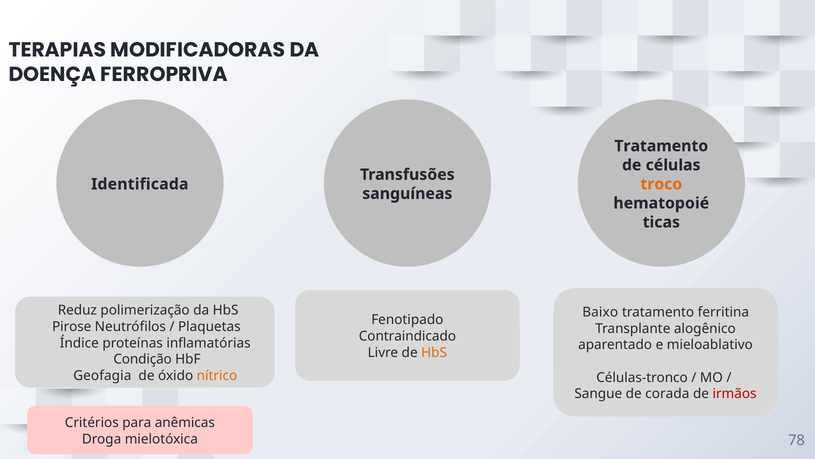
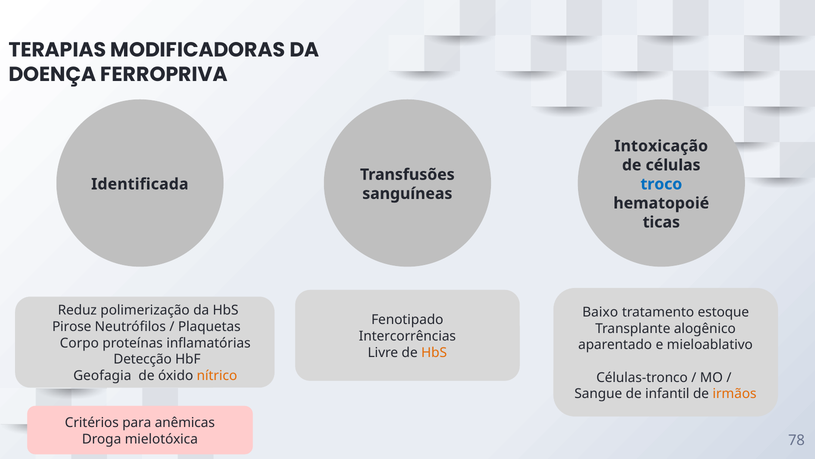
Tratamento at (661, 146): Tratamento -> Intoxicação
troco colour: orange -> blue
ferritina: ferritina -> estoque
Contraindicado: Contraindicado -> Intercorrências
Índice: Índice -> Corpo
Condição: Condição -> Detecção
corada: corada -> infantil
irmãos colour: red -> orange
